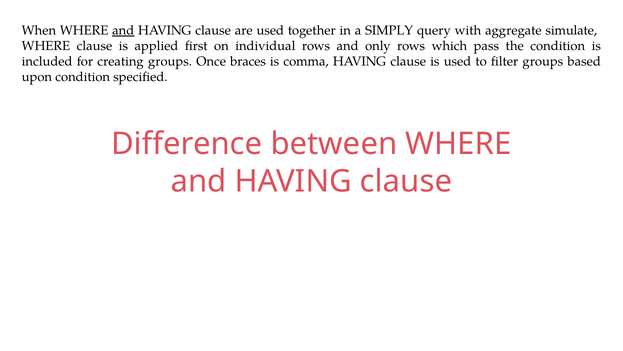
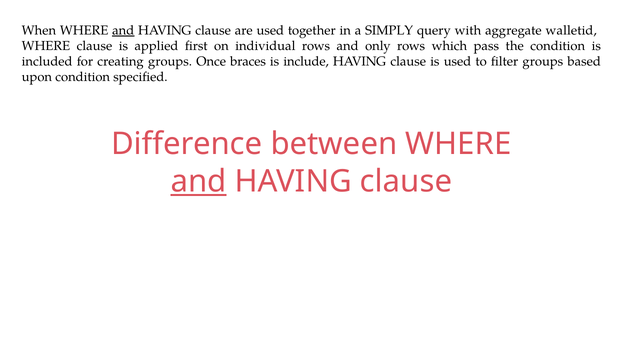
simulate: simulate -> walletid
comma: comma -> include
and at (199, 181) underline: none -> present
